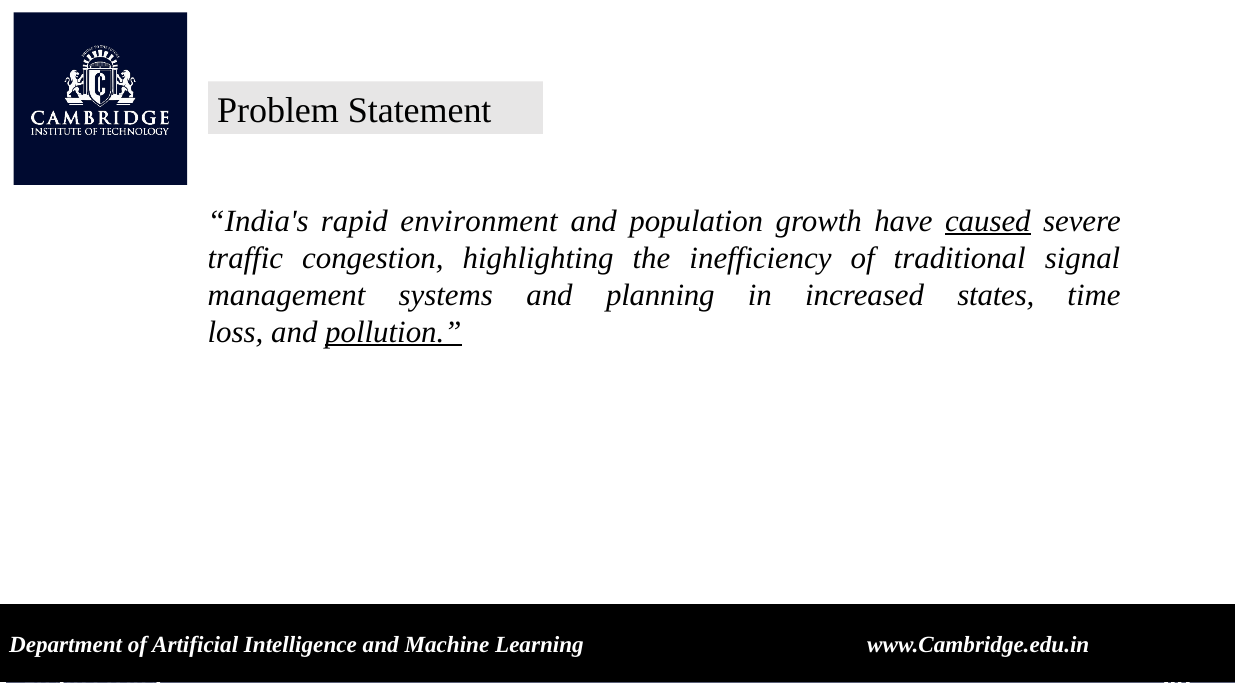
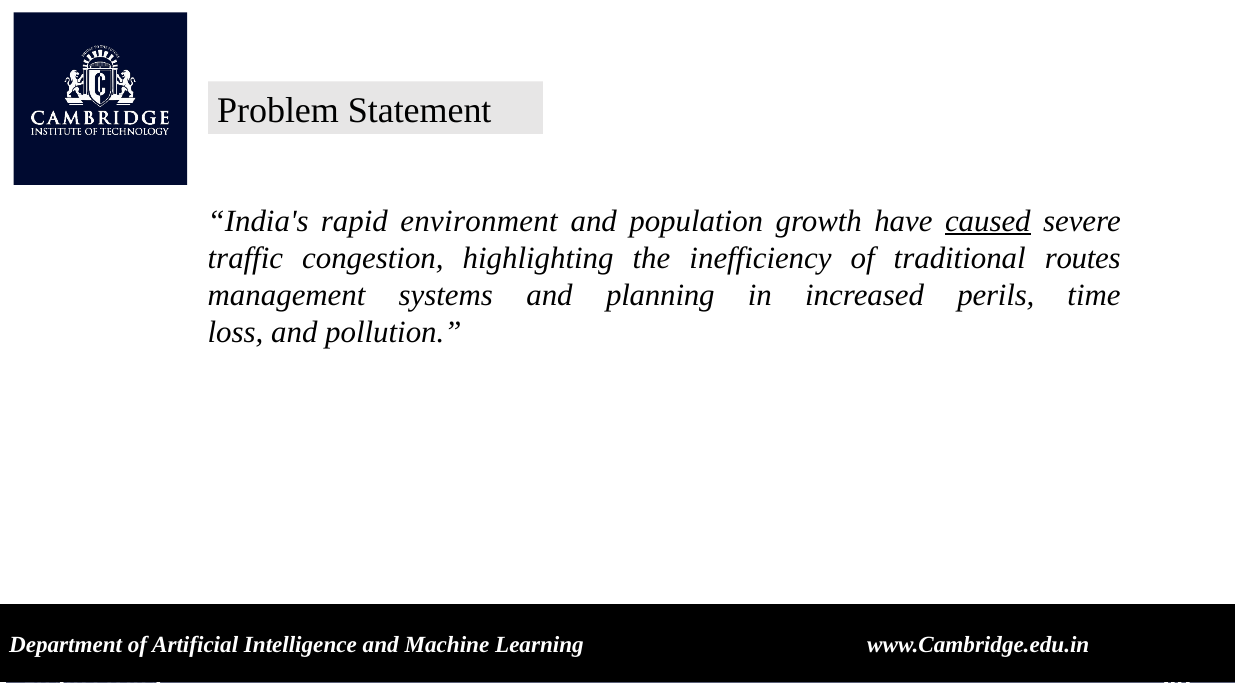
signal: signal -> routes
states: states -> perils
pollution underline: present -> none
